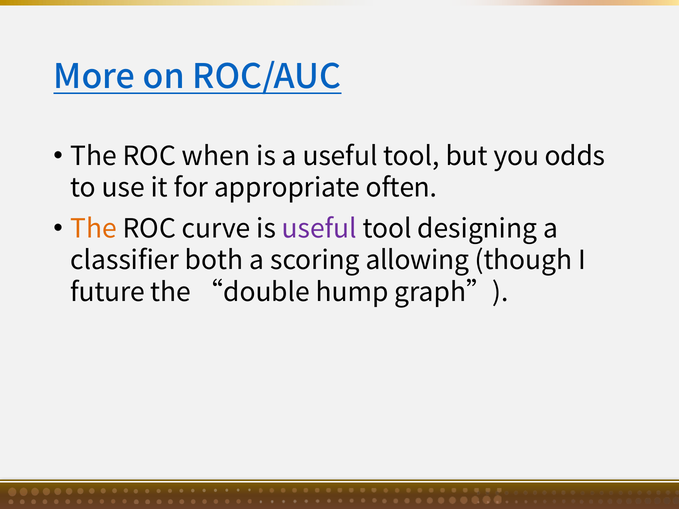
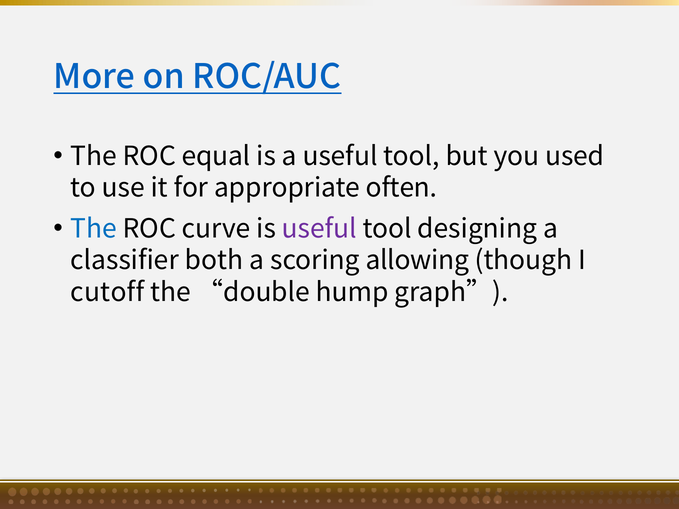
when: when -> equal
odds: odds -> used
The at (94, 229) colour: orange -> blue
future: future -> cutoff
